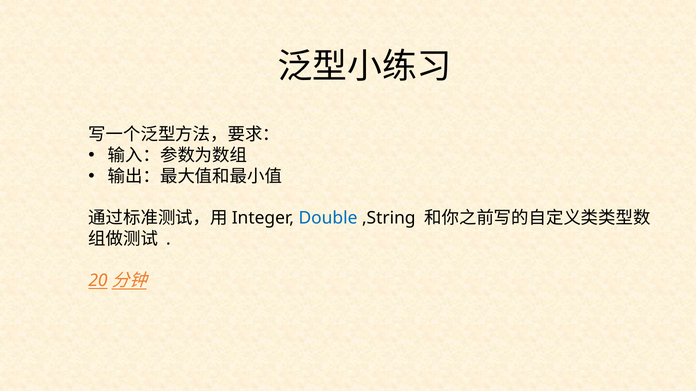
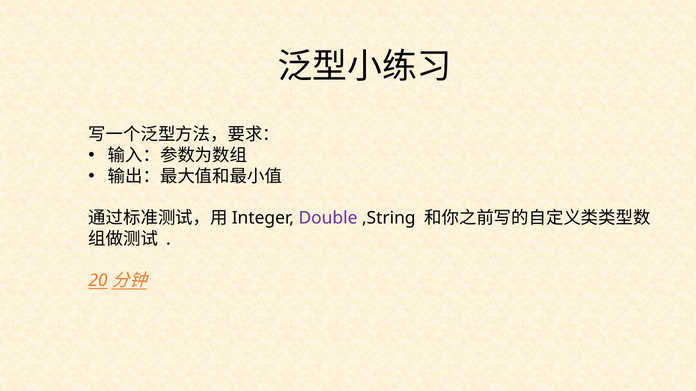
Double colour: blue -> purple
